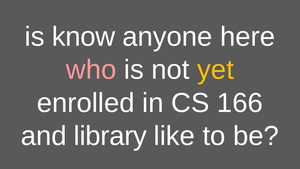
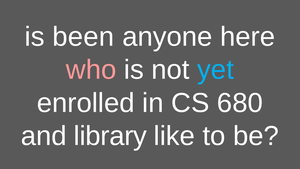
know: know -> been
yet colour: yellow -> light blue
166: 166 -> 680
